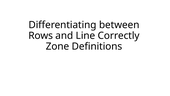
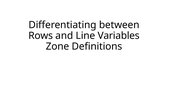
Correctly: Correctly -> Variables
